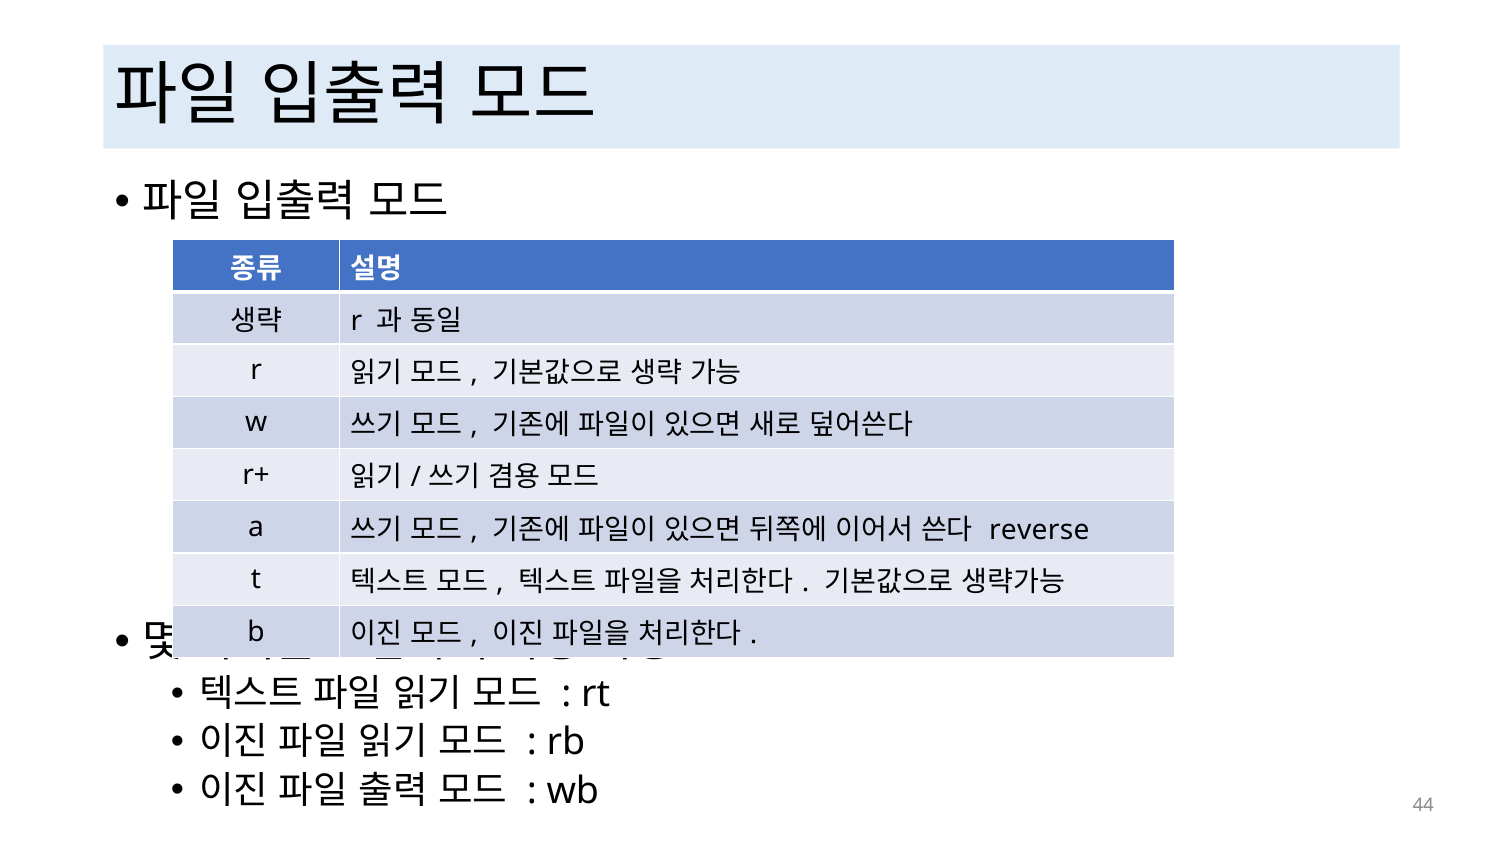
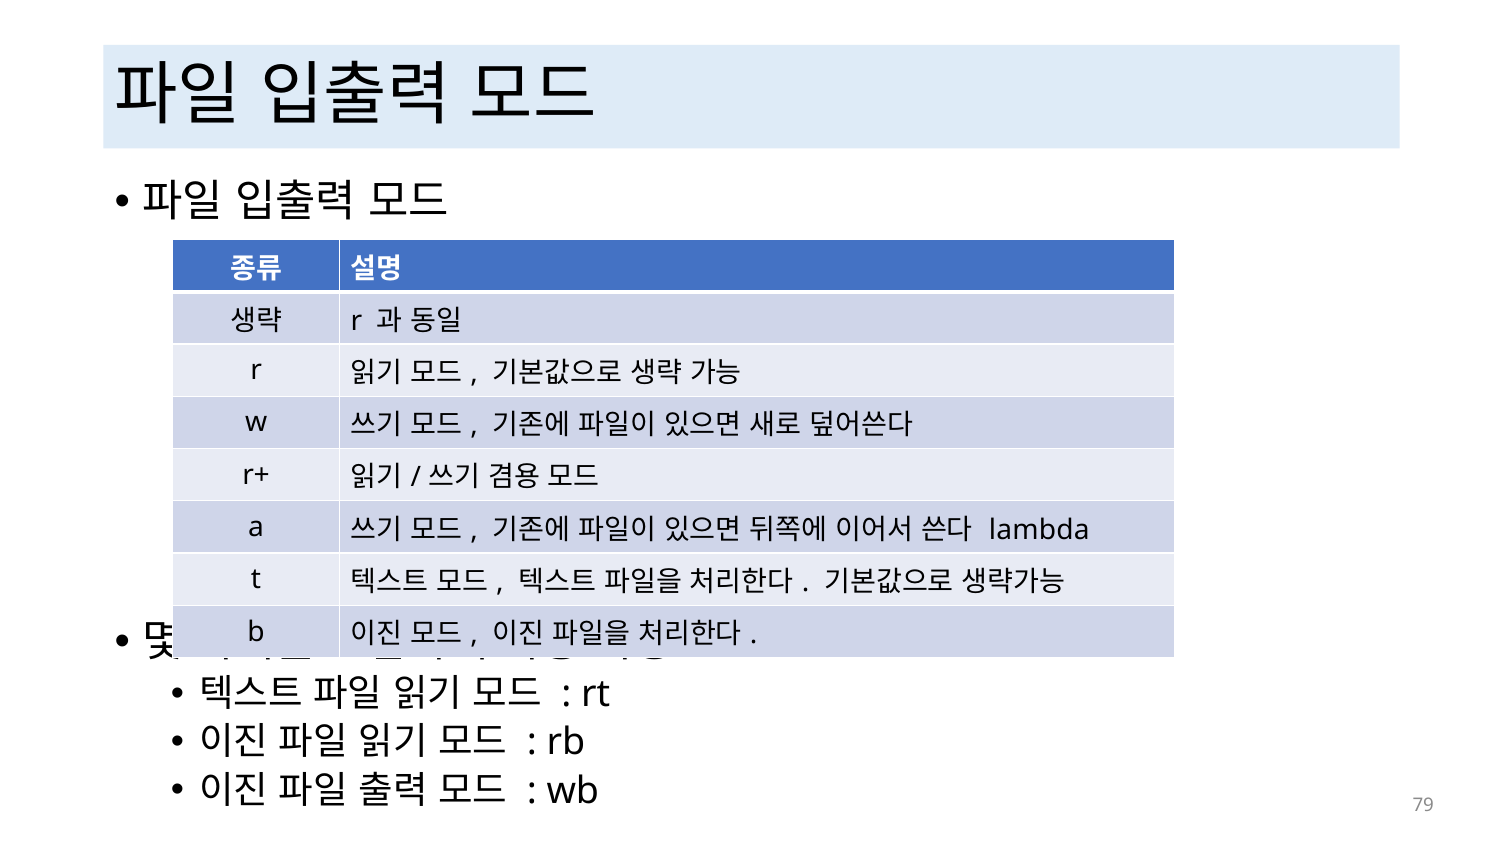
reverse: reverse -> lambda
44: 44 -> 79
